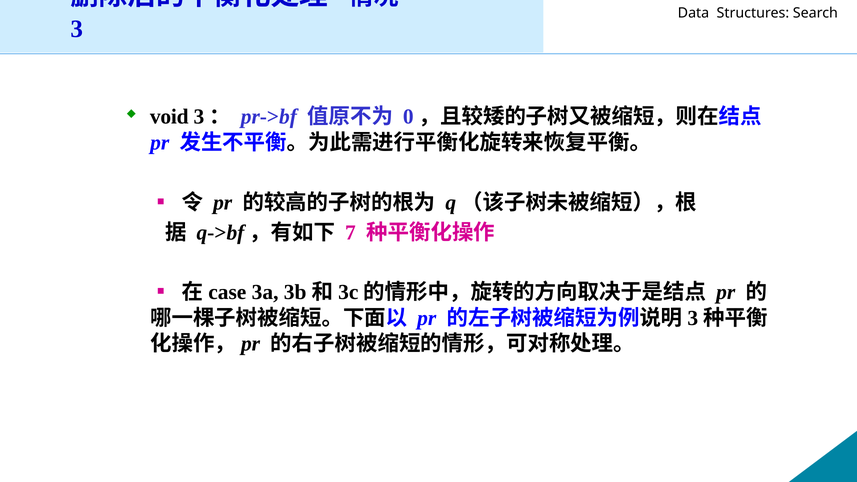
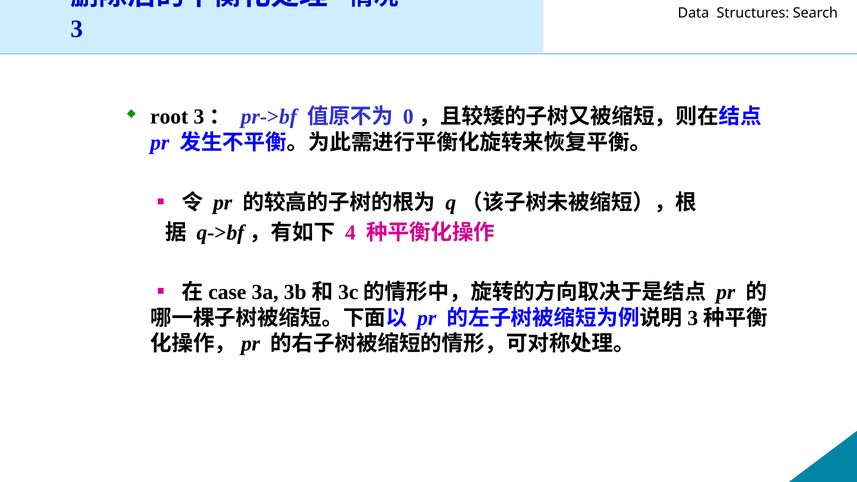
void: void -> root
7: 7 -> 4
